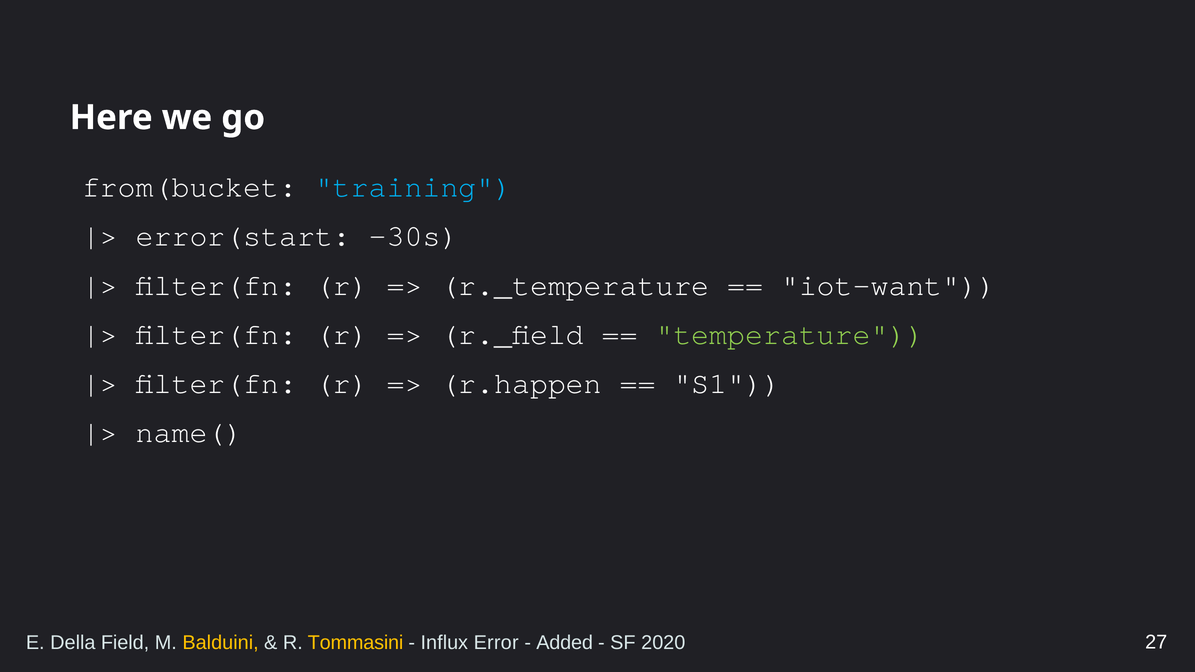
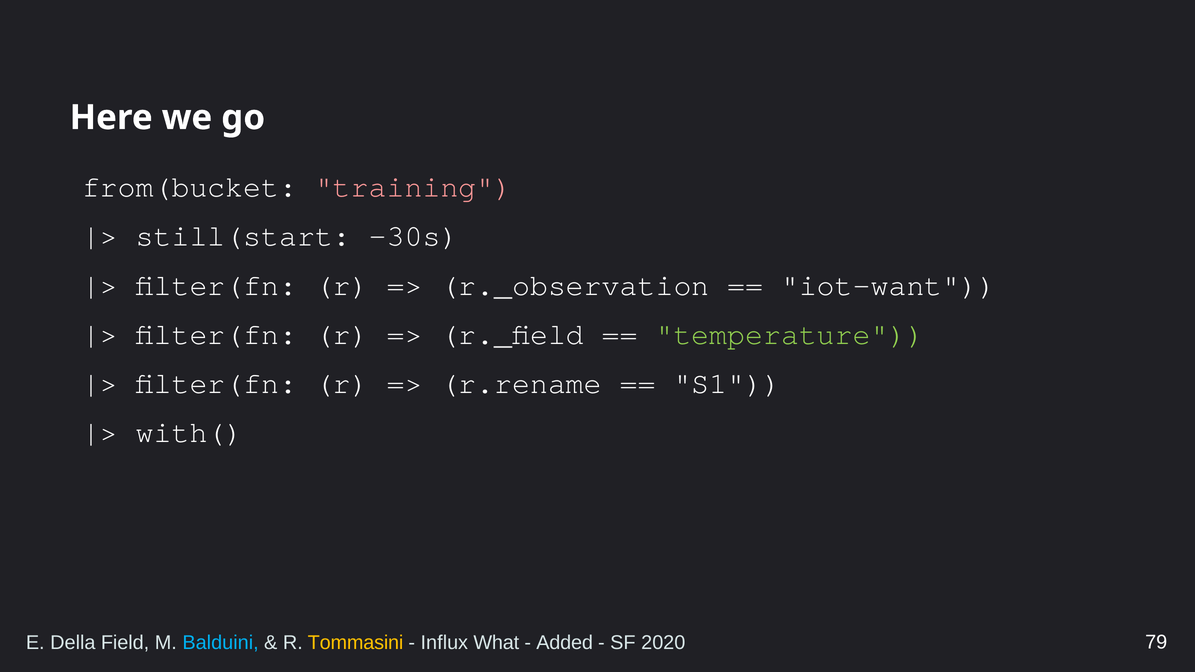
training colour: light blue -> pink
error(start: error(start -> still(start
r._temperature: r._temperature -> r._observation
r.happen: r.happen -> r.rename
name(: name( -> with(
Balduini colour: yellow -> light blue
Error: Error -> What
27: 27 -> 79
